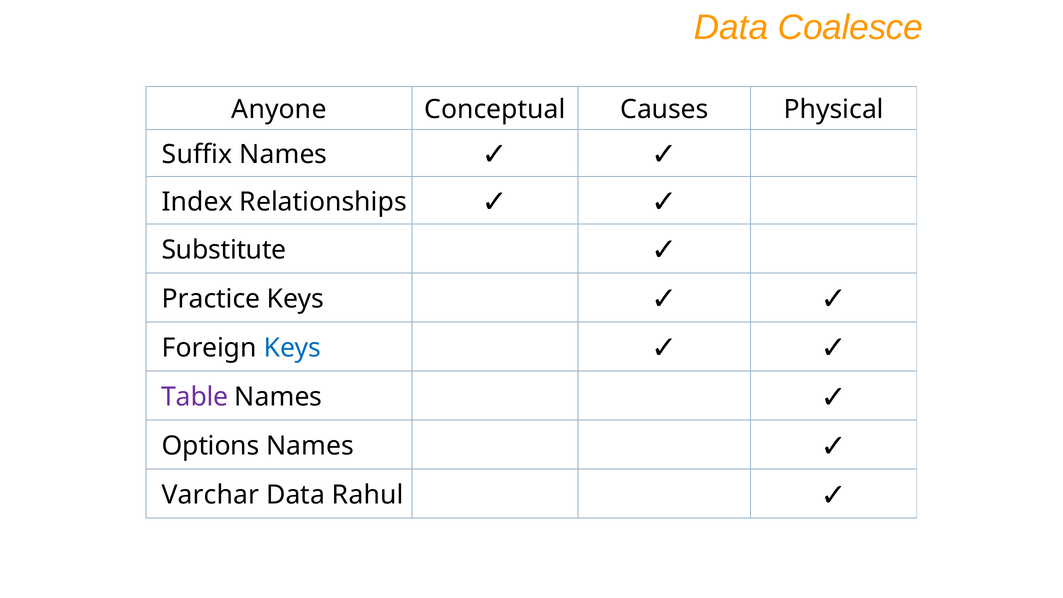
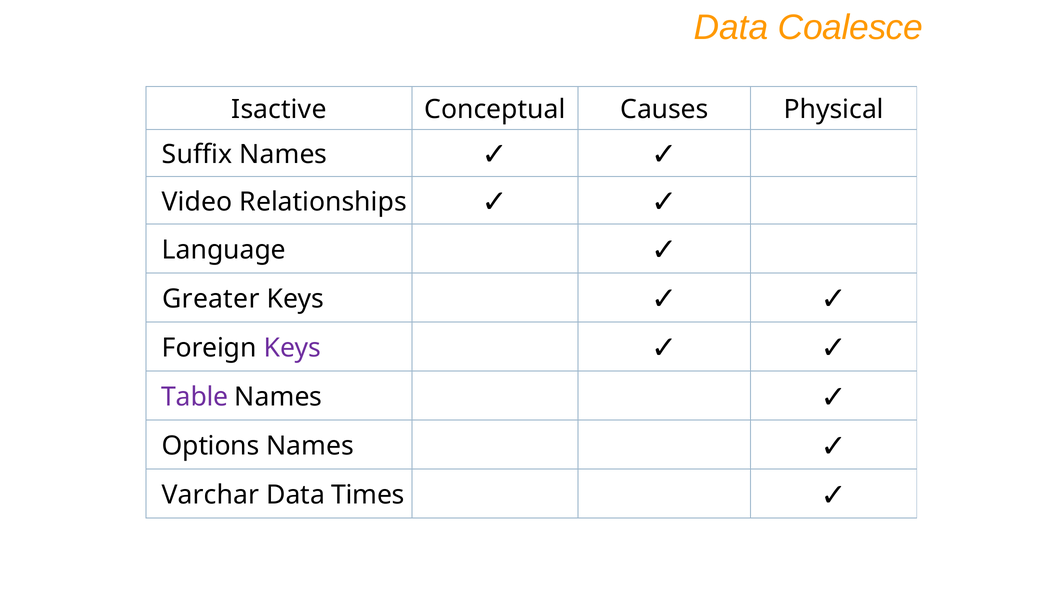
Anyone: Anyone -> Isactive
Index: Index -> Video
Substitute: Substitute -> Language
Practice: Practice -> Greater
Keys at (292, 348) colour: blue -> purple
Rahul: Rahul -> Times
